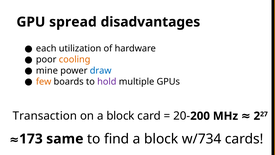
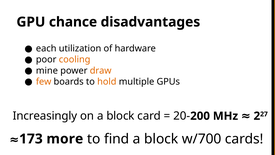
spread: spread -> chance
draw colour: blue -> orange
hold colour: purple -> orange
Transaction: Transaction -> Increasingly
same: same -> more
w/734: w/734 -> w/700
